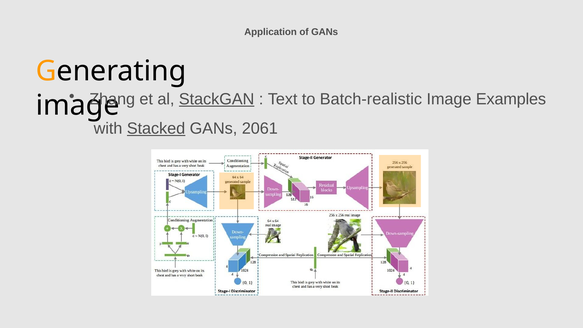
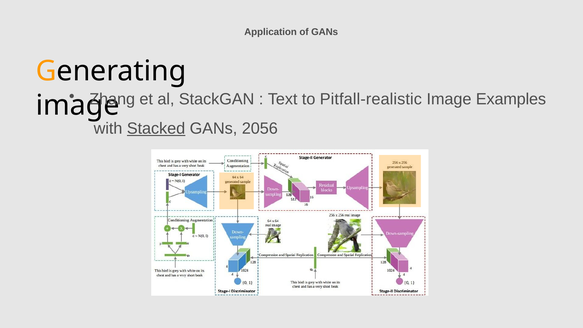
StackGAN underline: present -> none
Batch-realistic: Batch-realistic -> Pitfall-realistic
2061: 2061 -> 2056
